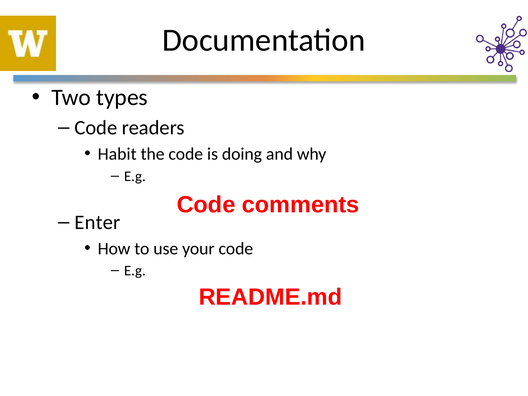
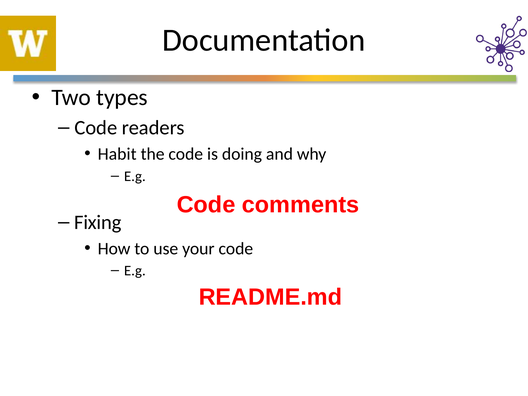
Enter: Enter -> Fixing
